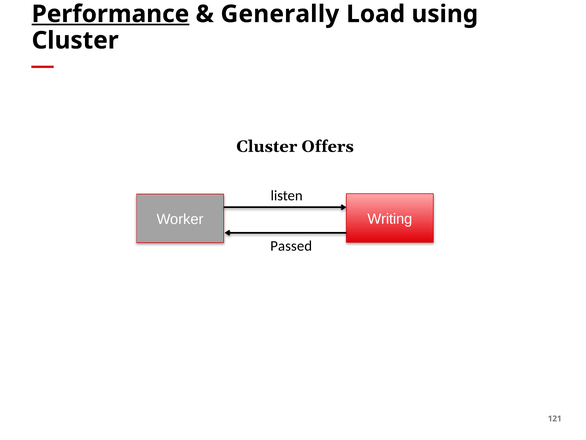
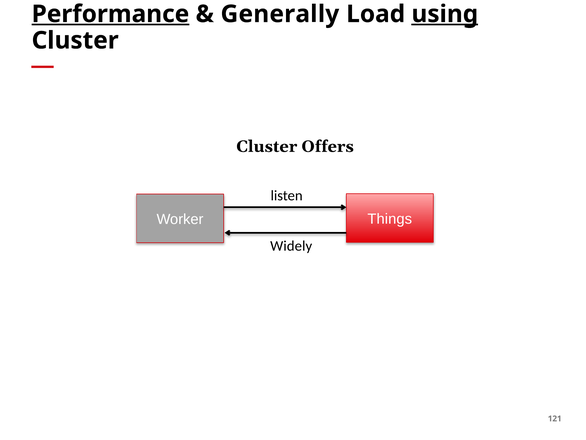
using underline: none -> present
Writing: Writing -> Things
Passed: Passed -> Widely
